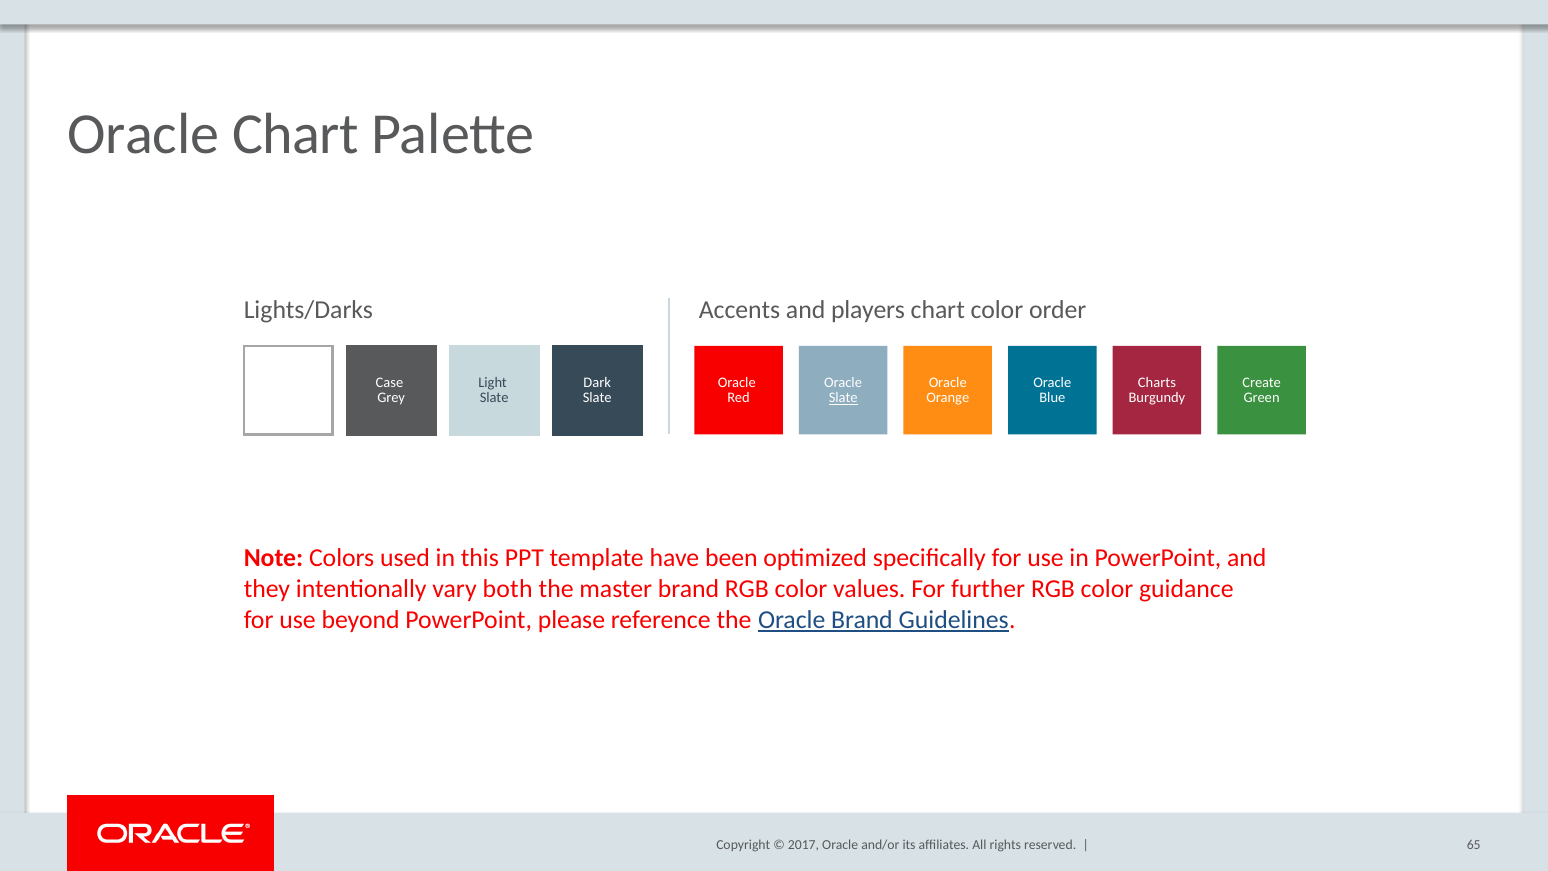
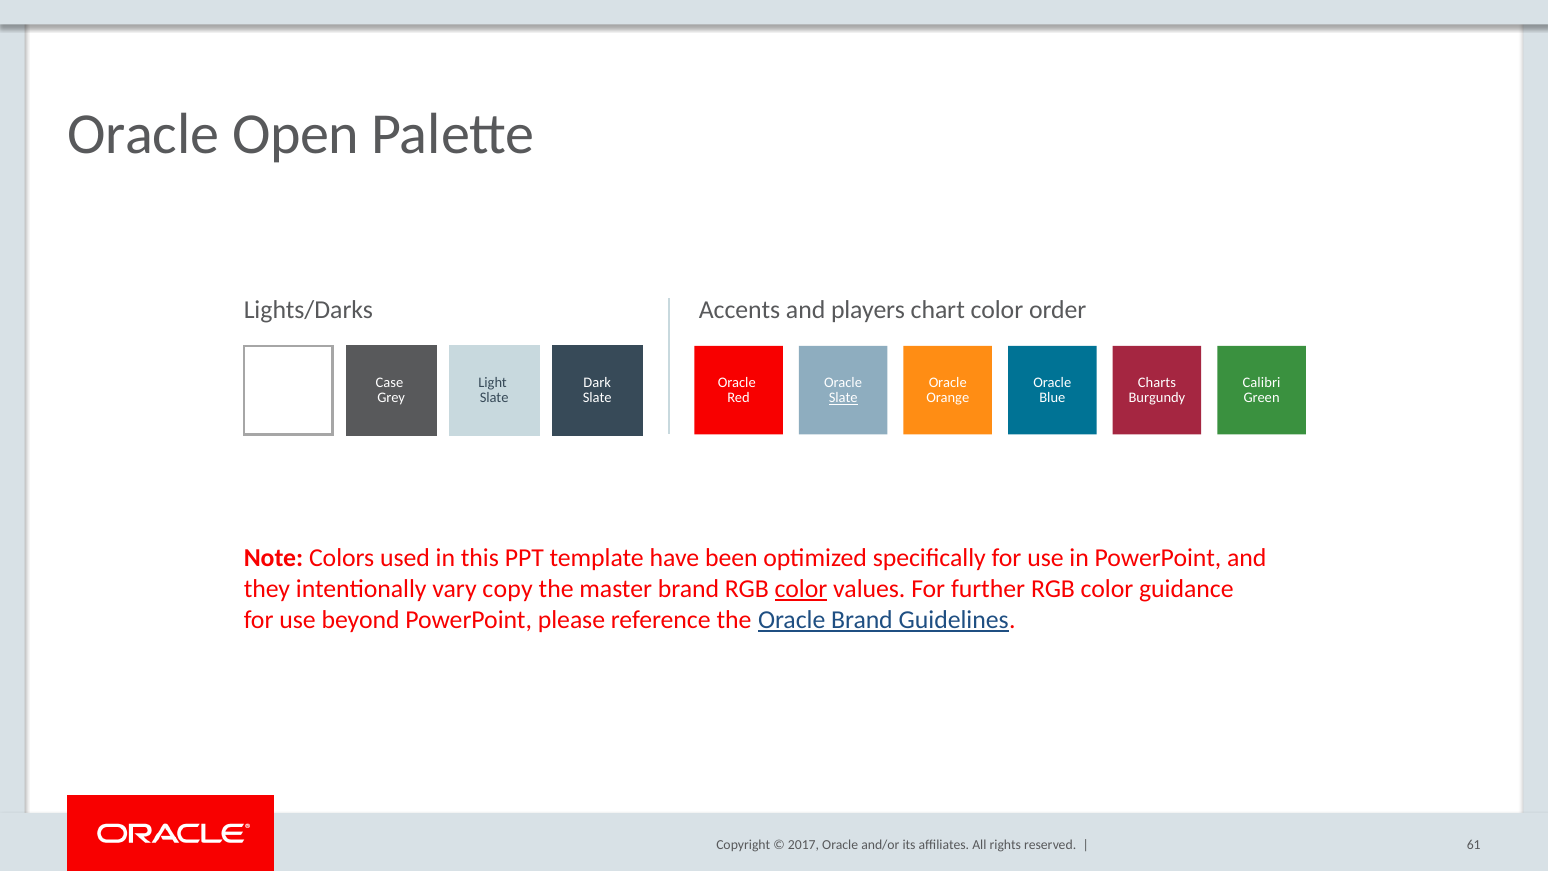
Oracle Chart: Chart -> Open
Create: Create -> Calibri
both: both -> copy
color at (801, 589) underline: none -> present
65: 65 -> 61
